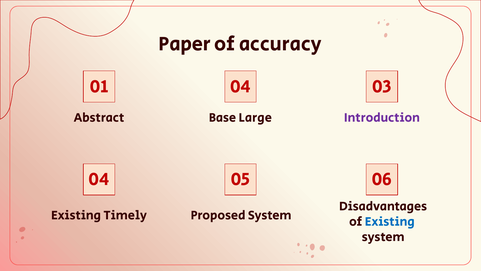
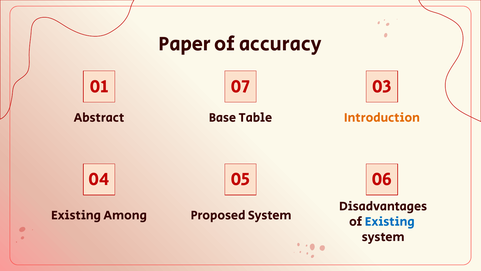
01 04: 04 -> 07
Large: Large -> Table
Introduction colour: purple -> orange
Timely: Timely -> Among
